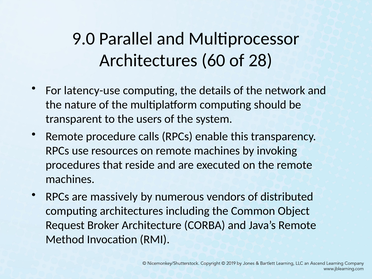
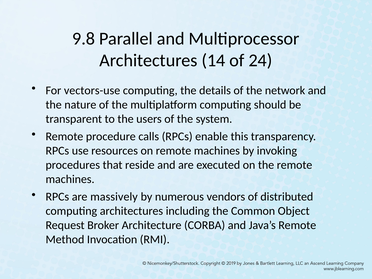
9.0: 9.0 -> 9.8
60: 60 -> 14
28: 28 -> 24
latency-use: latency-use -> vectors-use
